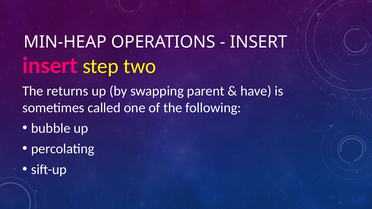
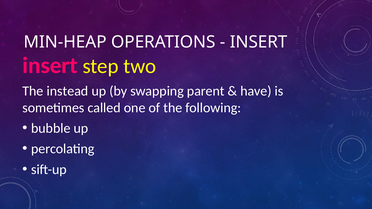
returns: returns -> instead
